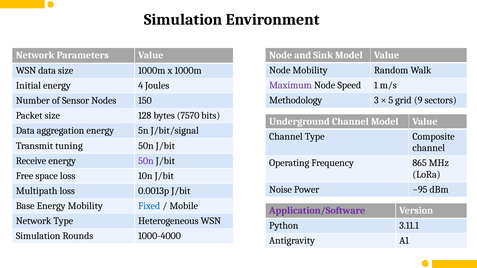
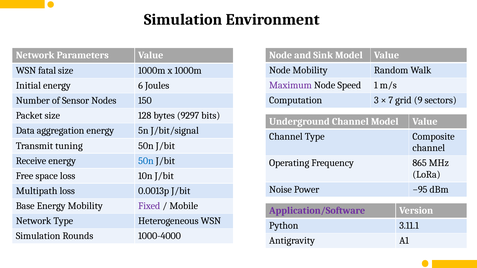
WSN data: data -> fatal
4: 4 -> 6
Methodology: Methodology -> Computation
5: 5 -> 7
7570: 7570 -> 9297
50n at (146, 161) colour: purple -> blue
Fixed colour: blue -> purple
